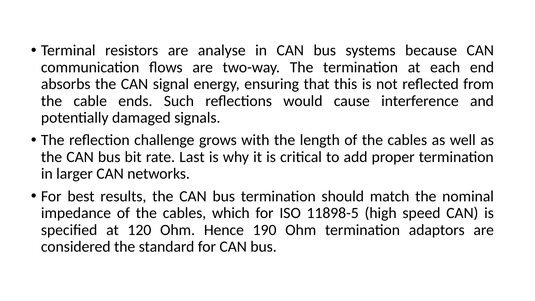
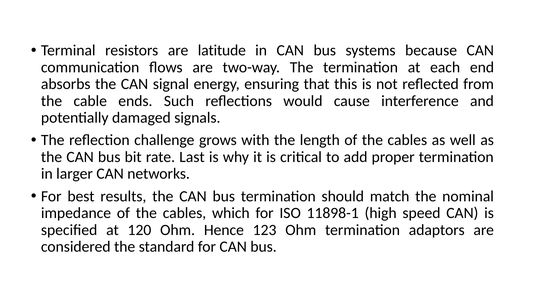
analyse: analyse -> latitude
11898-5: 11898-5 -> 11898-1
190: 190 -> 123
